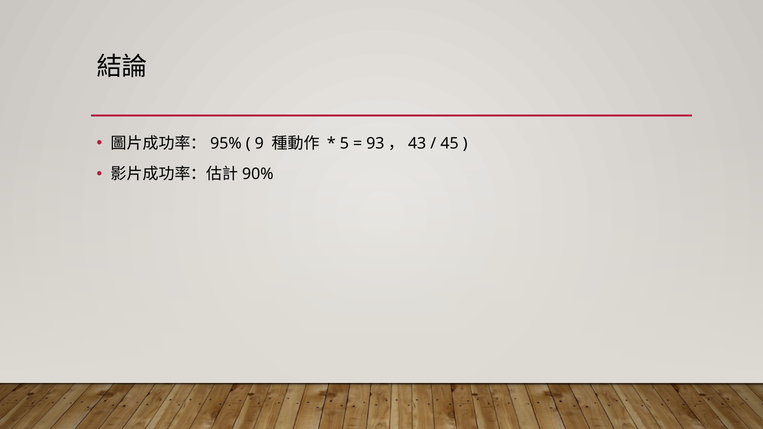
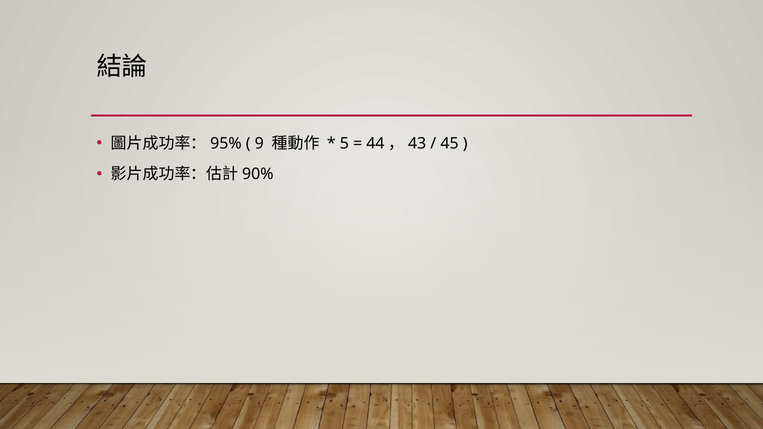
93: 93 -> 44
